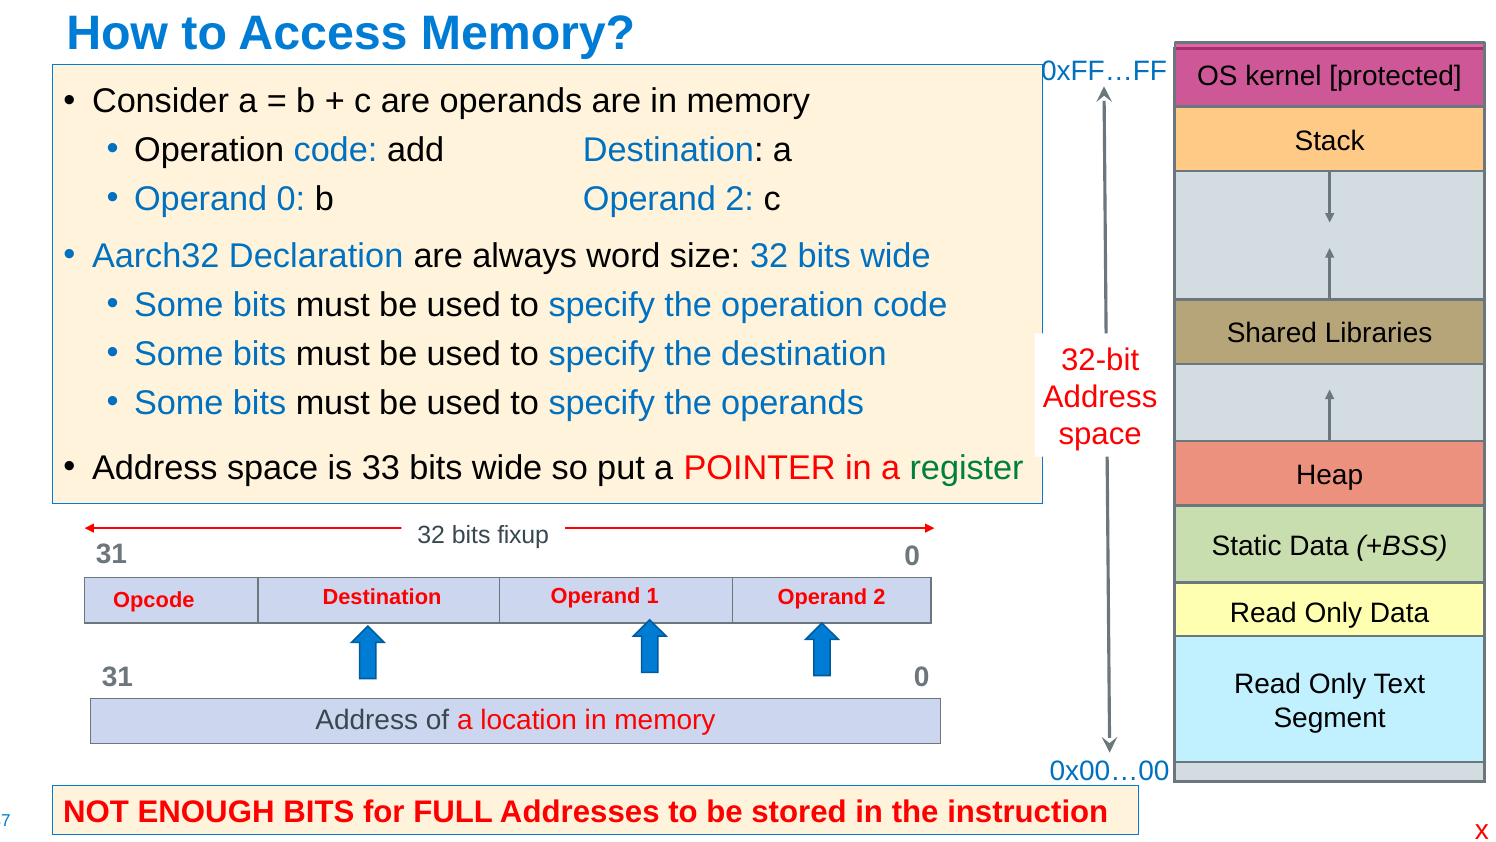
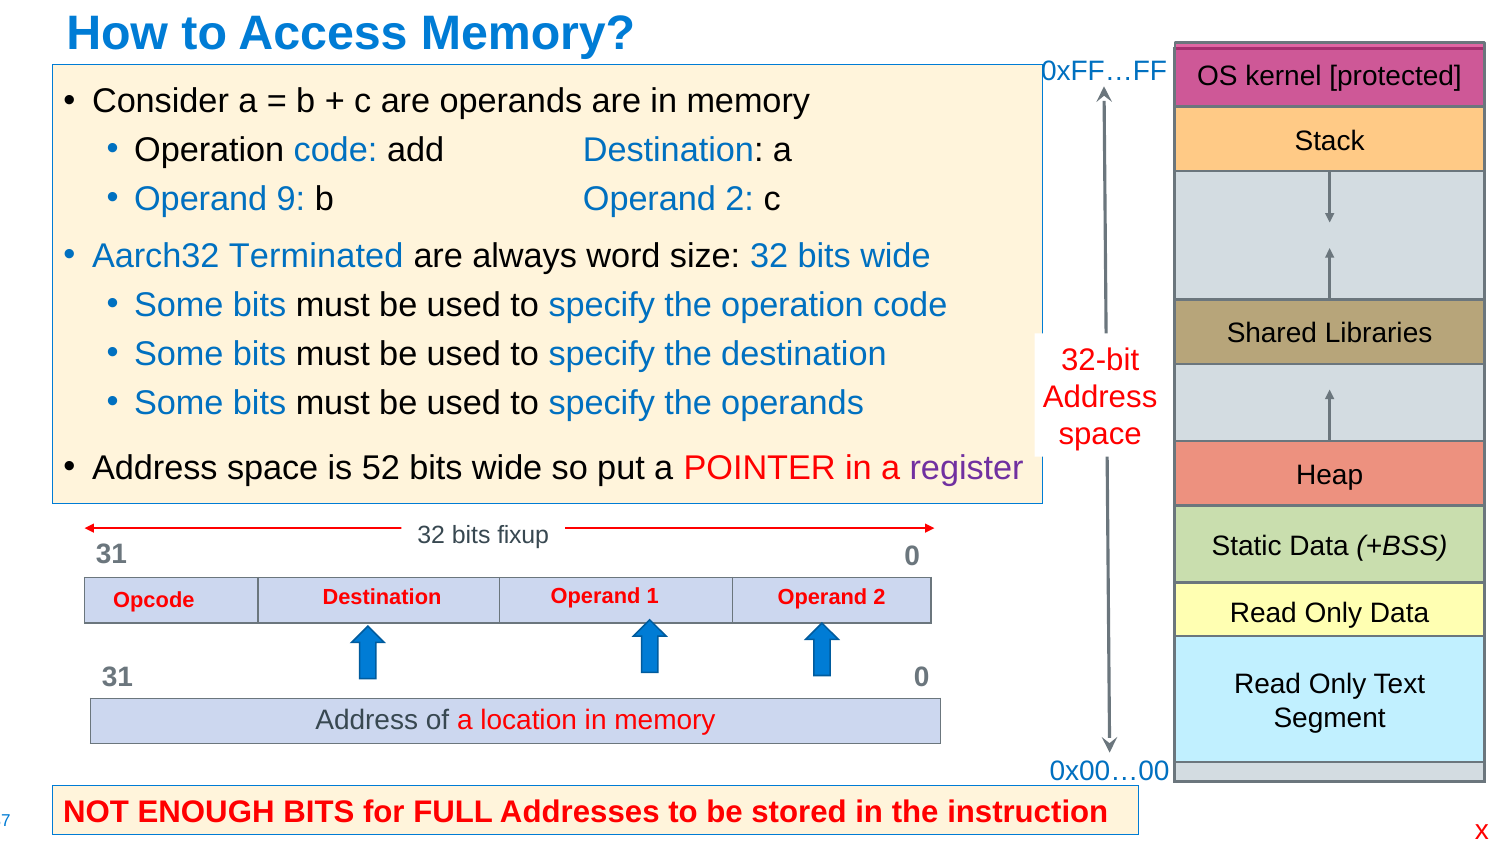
Operand 0: 0 -> 9
Declaration: Declaration -> Terminated
33: 33 -> 52
register colour: green -> purple
